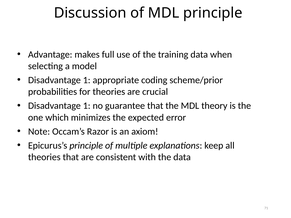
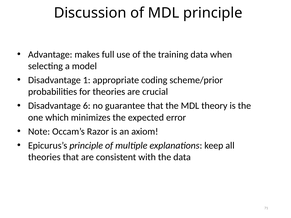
1 at (87, 106): 1 -> 6
